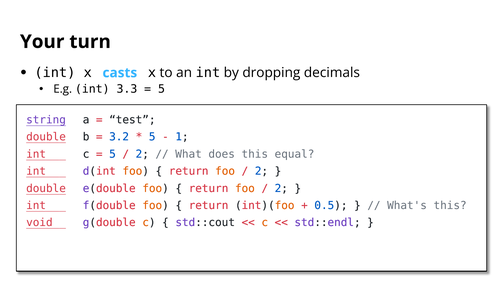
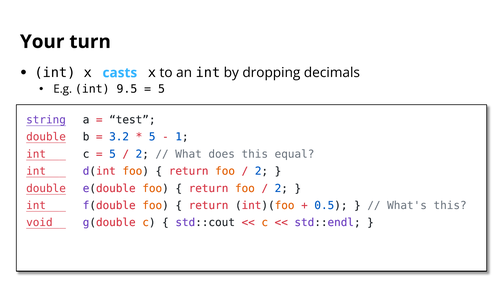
3.3: 3.3 -> 9.5
